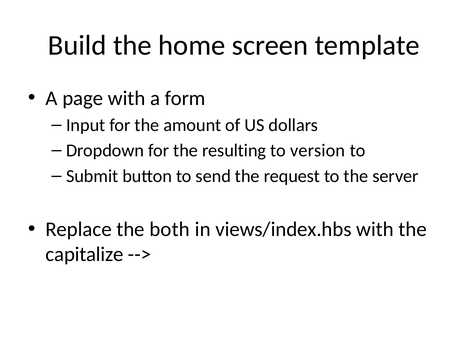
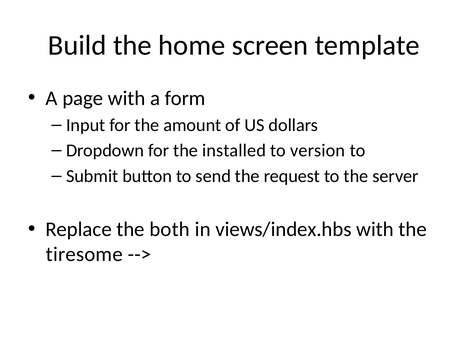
resulting: resulting -> installed
capitalize: capitalize -> tiresome
